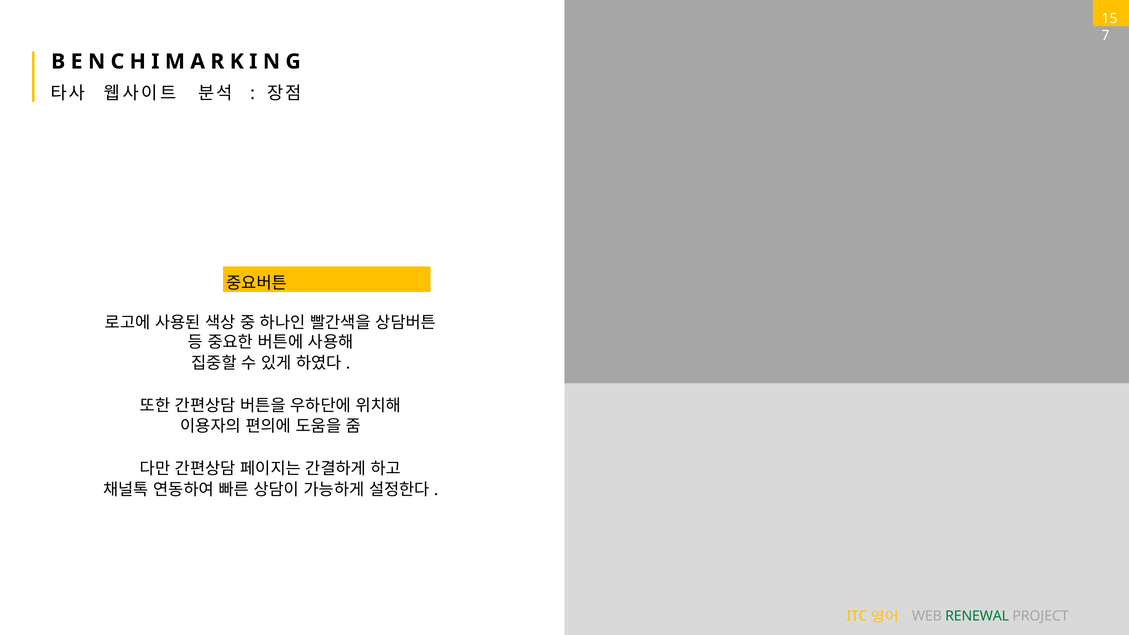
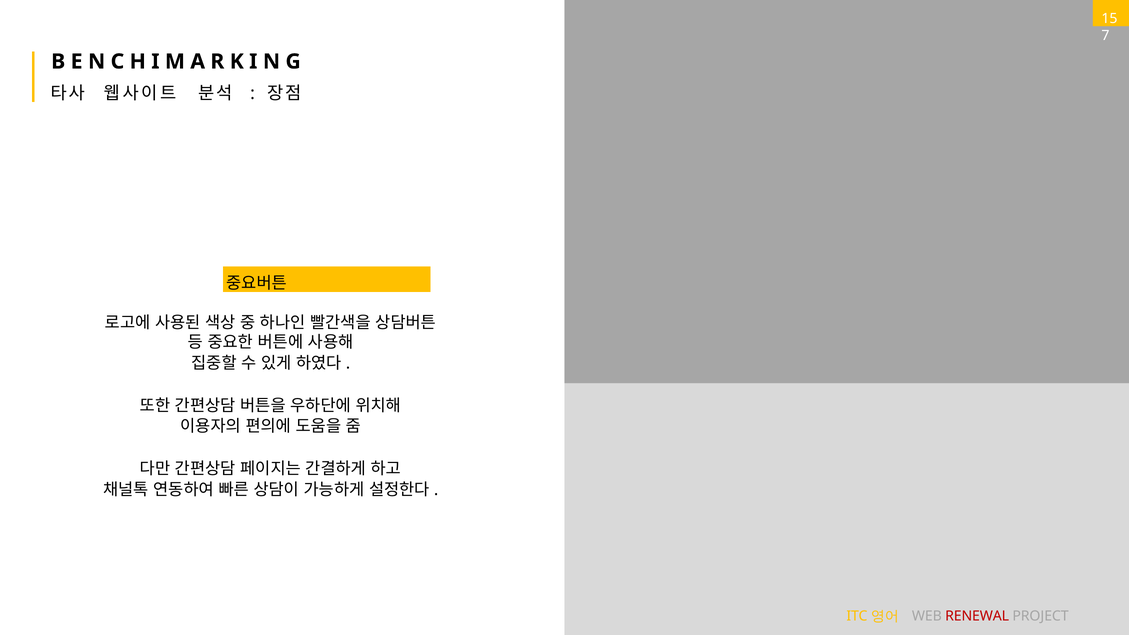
RENEWAL colour: green -> red
